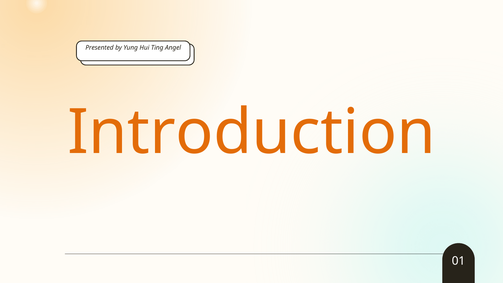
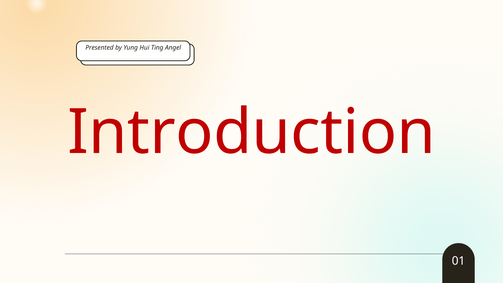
Introduction colour: orange -> red
